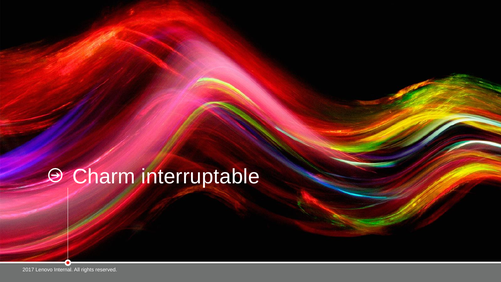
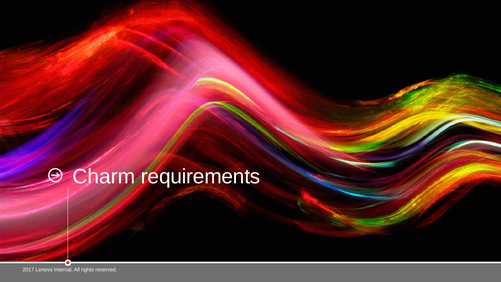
interruptable: interruptable -> requirements
